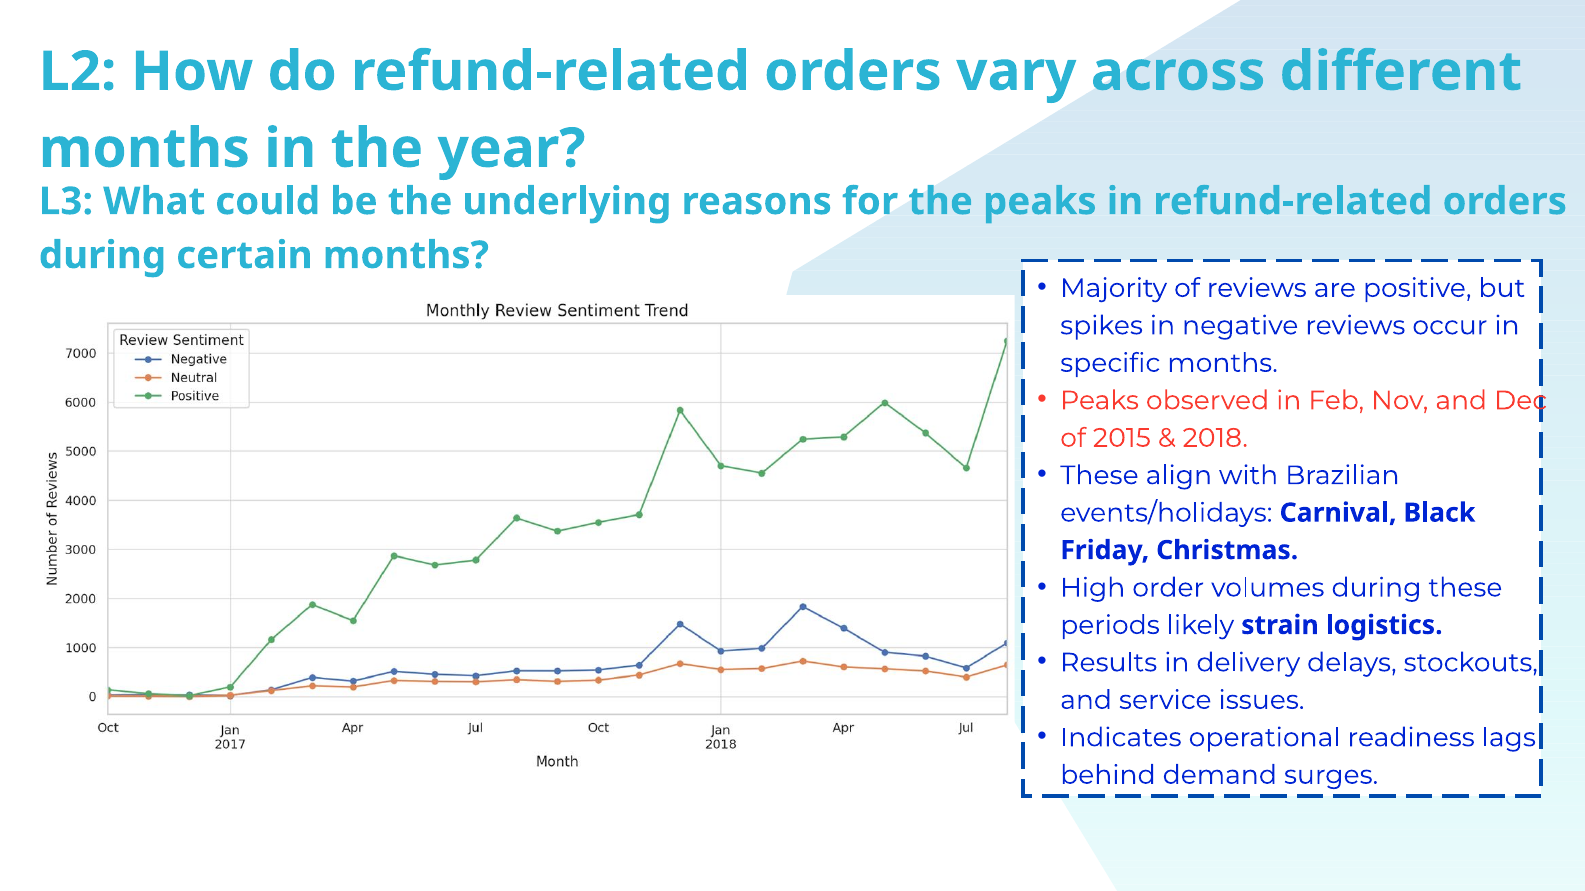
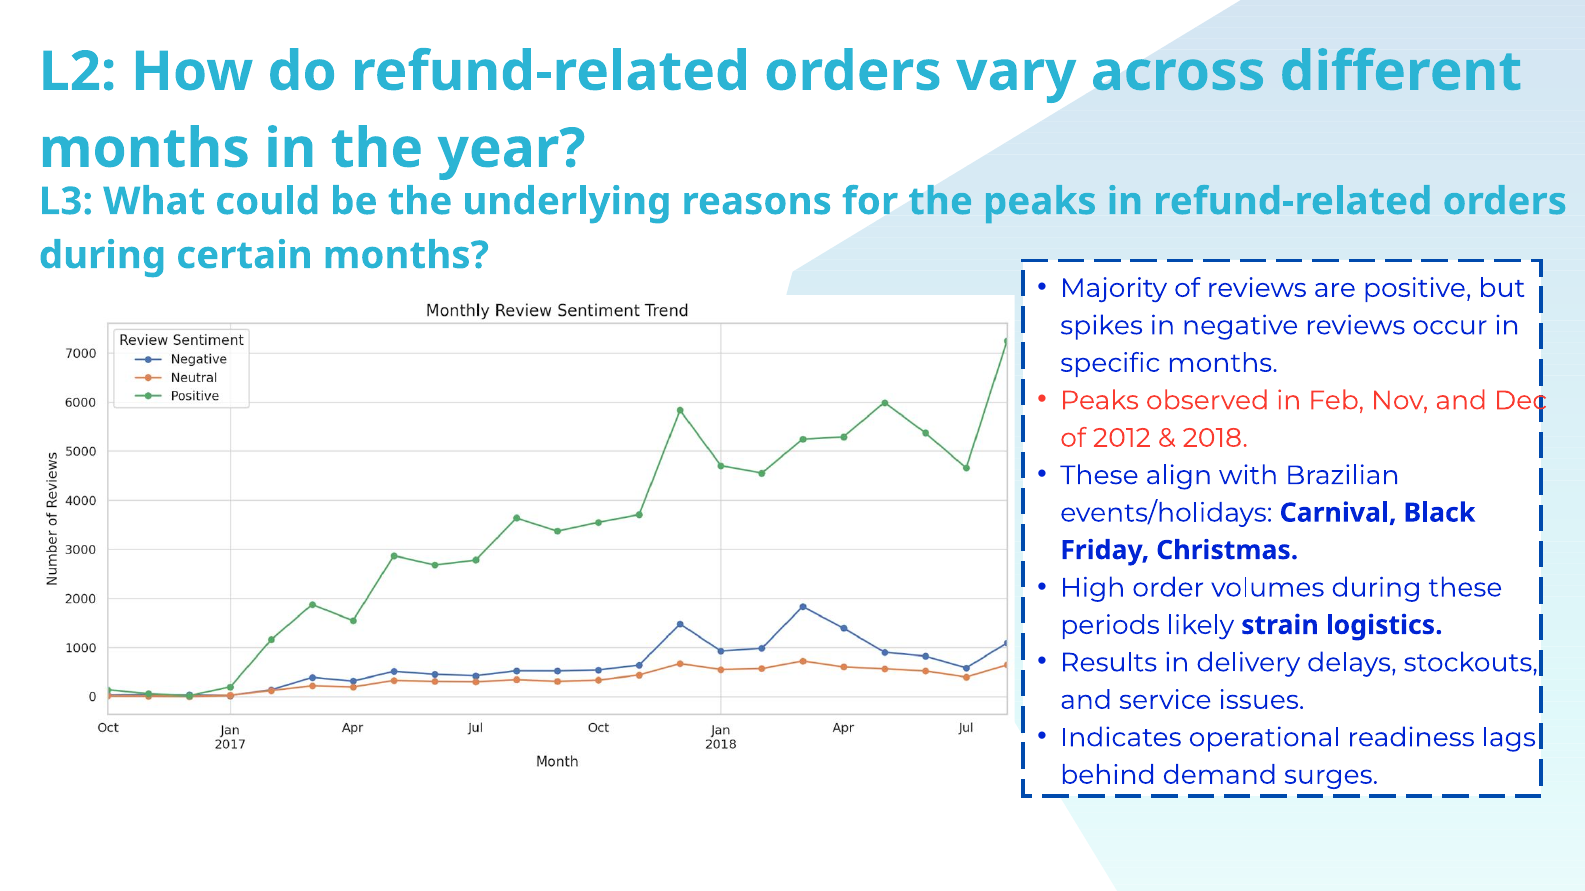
2015: 2015 -> 2012
